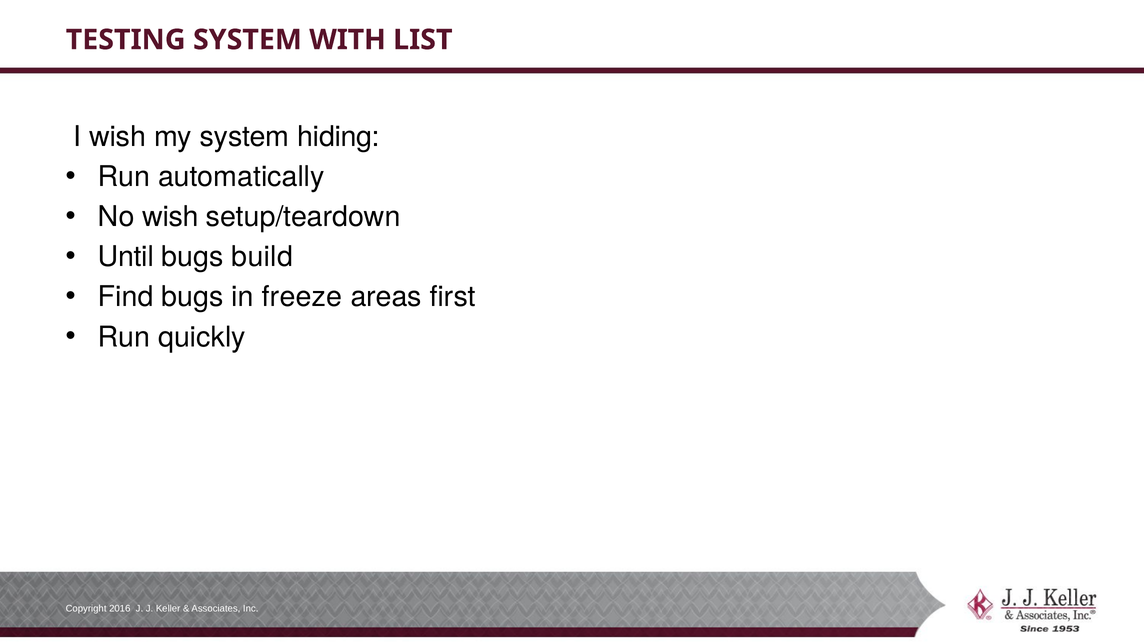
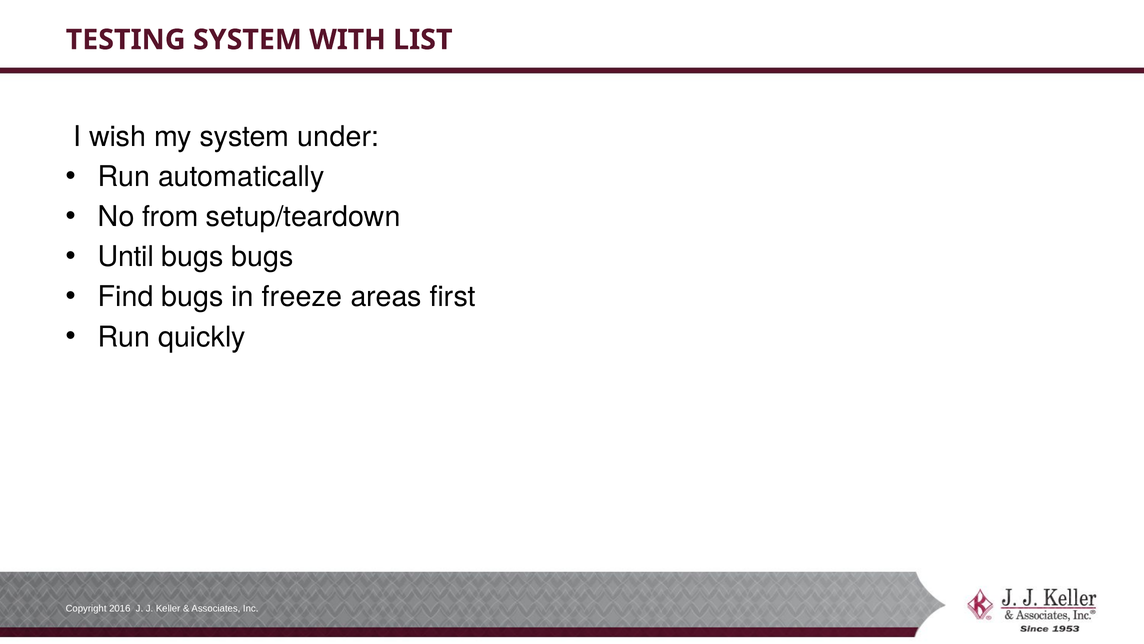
hiding: hiding -> under
No wish: wish -> from
bugs build: build -> bugs
